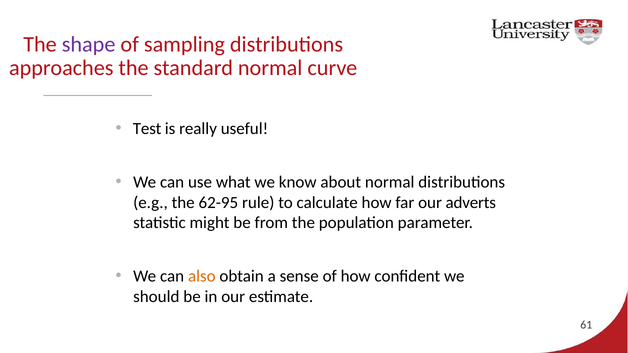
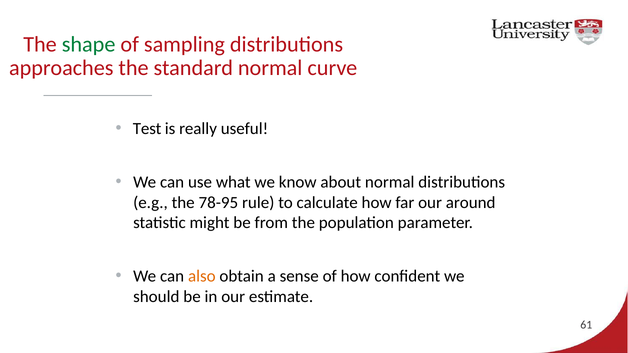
shape colour: purple -> green
62-95: 62-95 -> 78-95
adverts: adverts -> around
